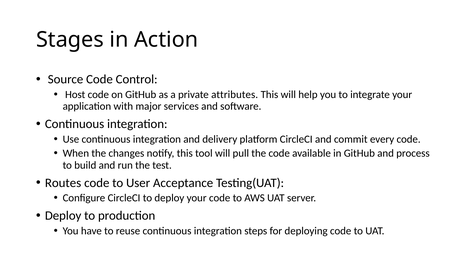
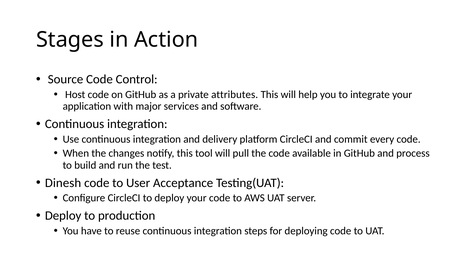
Routes: Routes -> Dinesh
